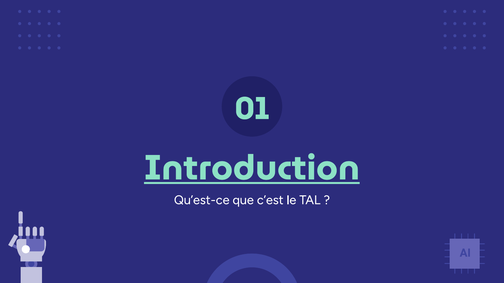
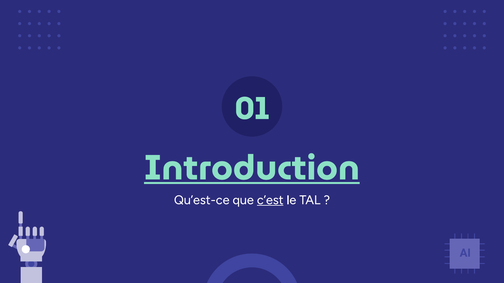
c’est underline: none -> present
